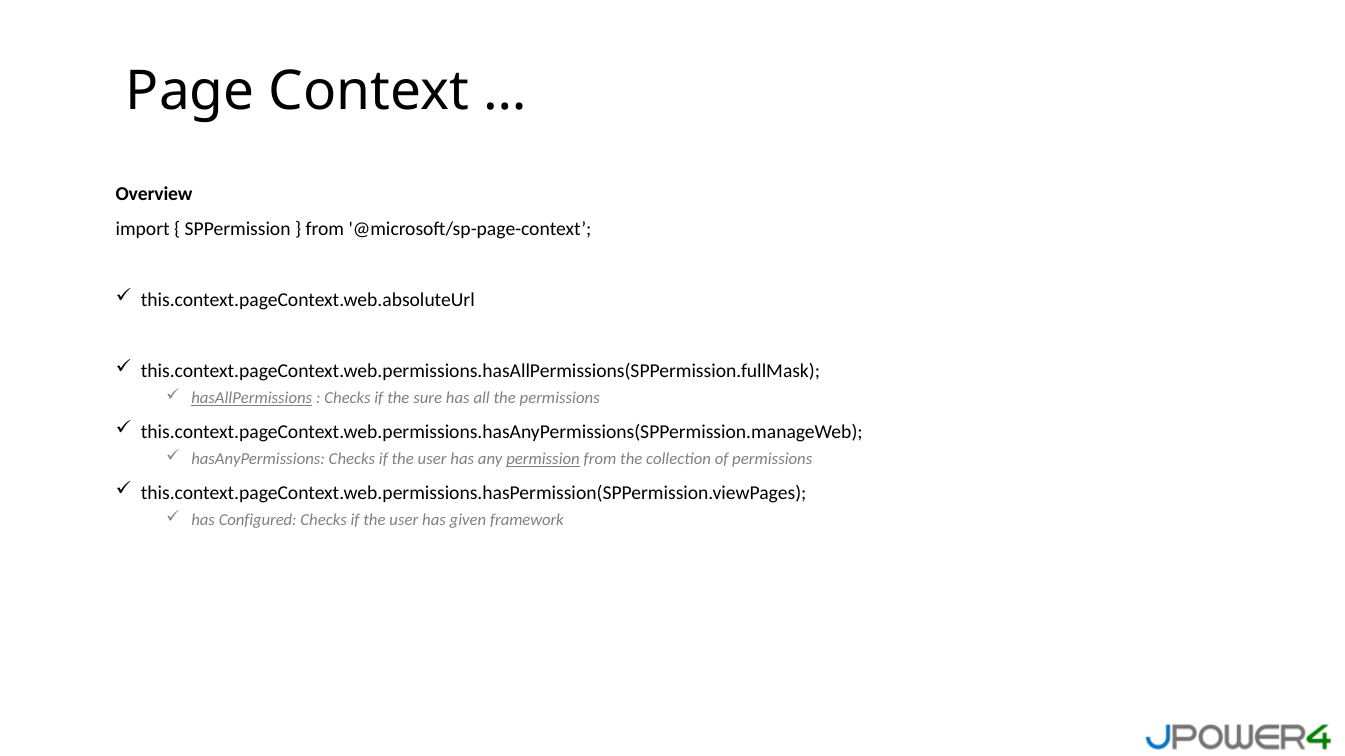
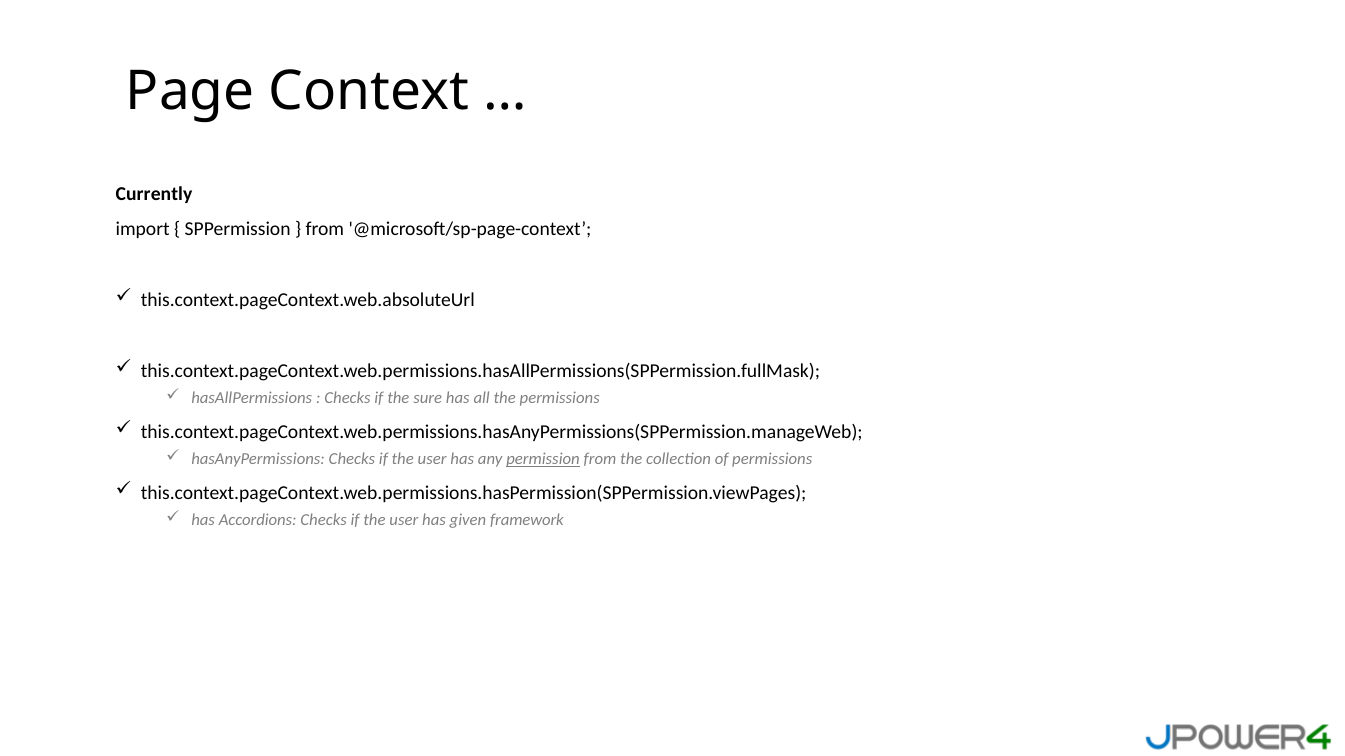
Overview: Overview -> Currently
hasAllPermissions underline: present -> none
Configured: Configured -> Accordions
